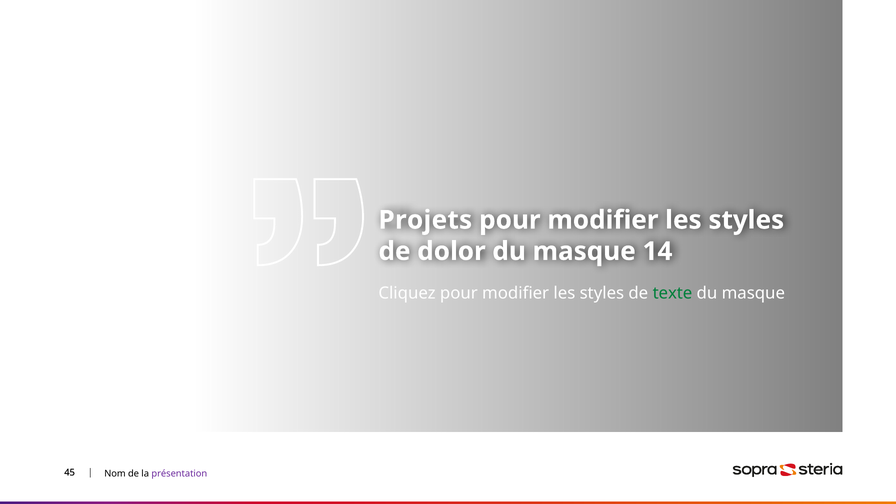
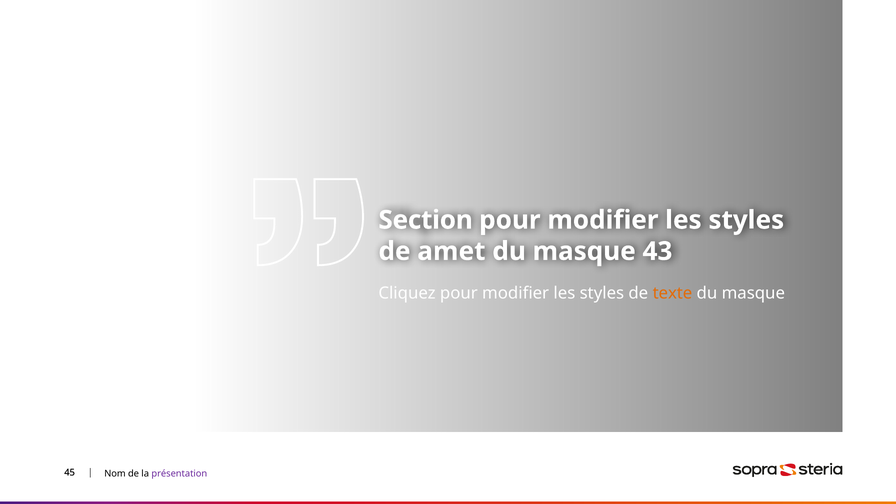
Projets: Projets -> Section
dolor: dolor -> amet
14: 14 -> 43
texte colour: green -> orange
